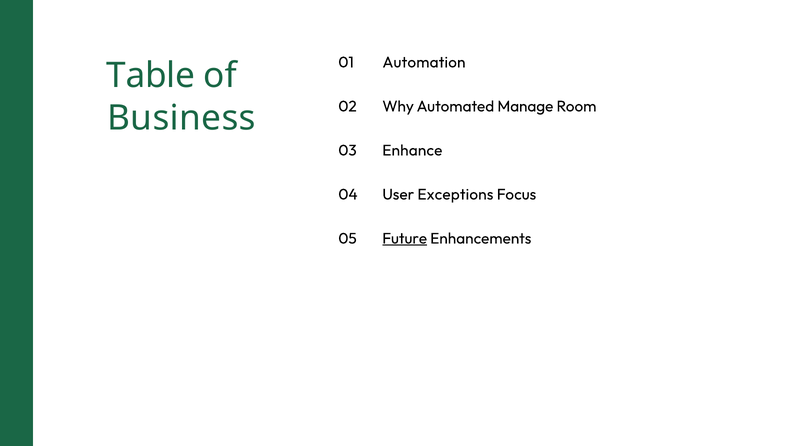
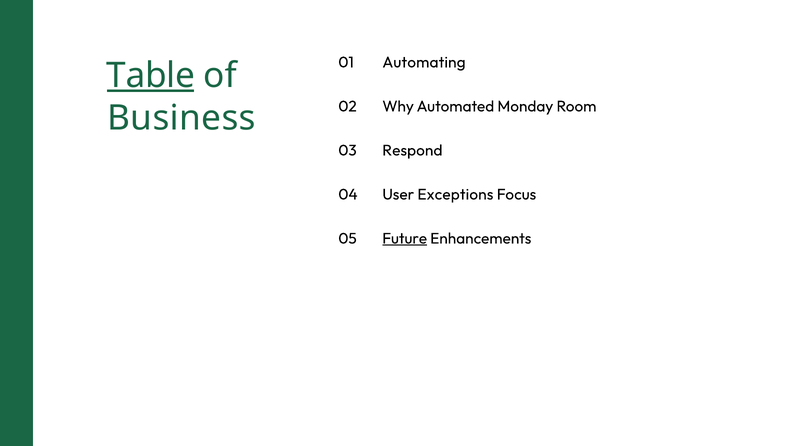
Automation: Automation -> Automating
Table underline: none -> present
Manage: Manage -> Monday
Enhance: Enhance -> Respond
